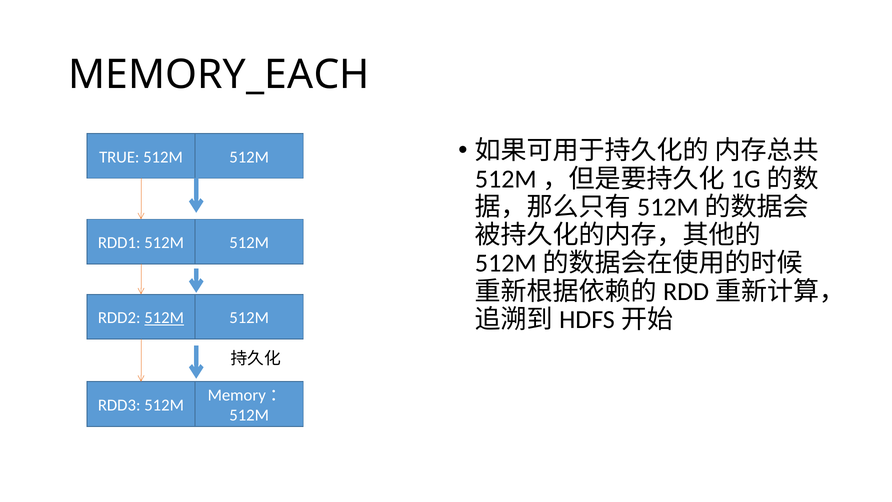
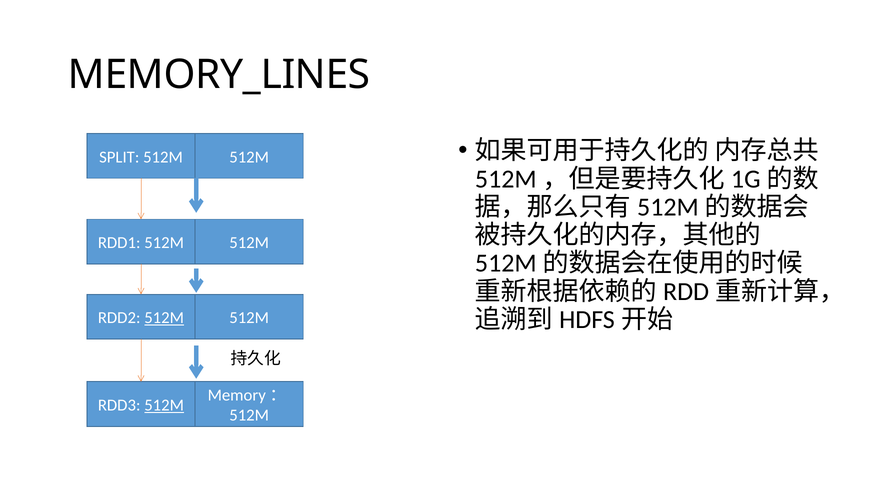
MEMORY_EACH: MEMORY_EACH -> MEMORY_LINES
TRUE: TRUE -> SPLIT
512M at (164, 405) underline: none -> present
